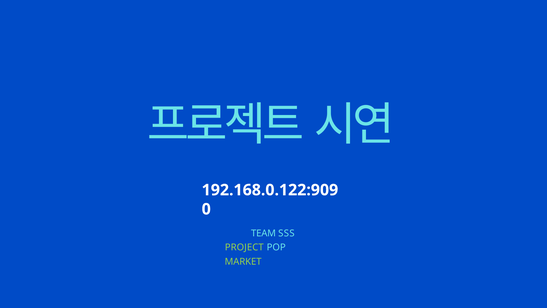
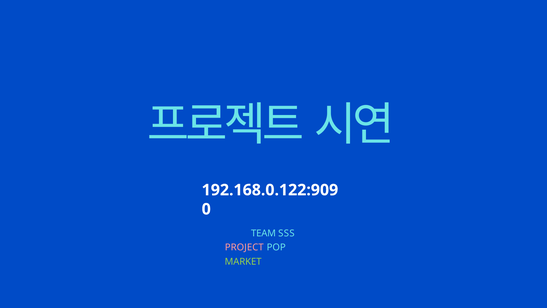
PROJECT colour: light green -> pink
